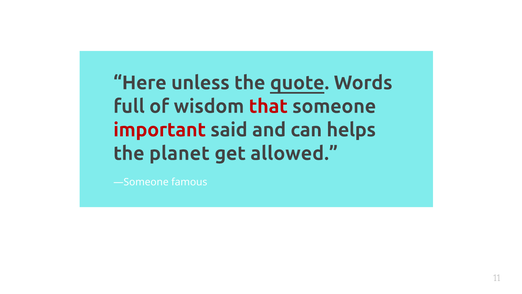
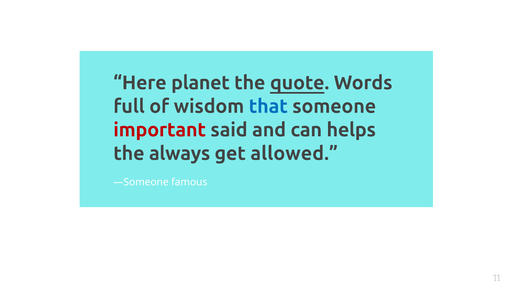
unless: unless -> planet
that colour: red -> blue
planet: planet -> always
